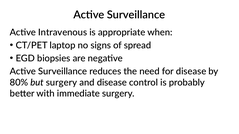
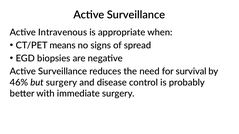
laptop: laptop -> means
for disease: disease -> survival
80%: 80% -> 46%
